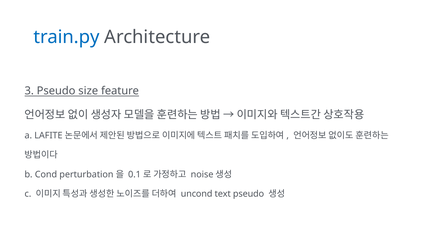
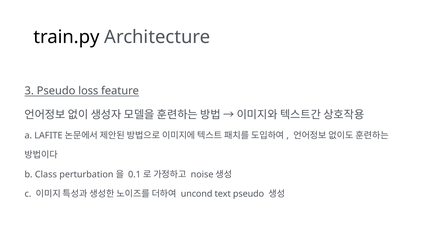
train.py colour: blue -> black
size: size -> loss
Cond: Cond -> Class
